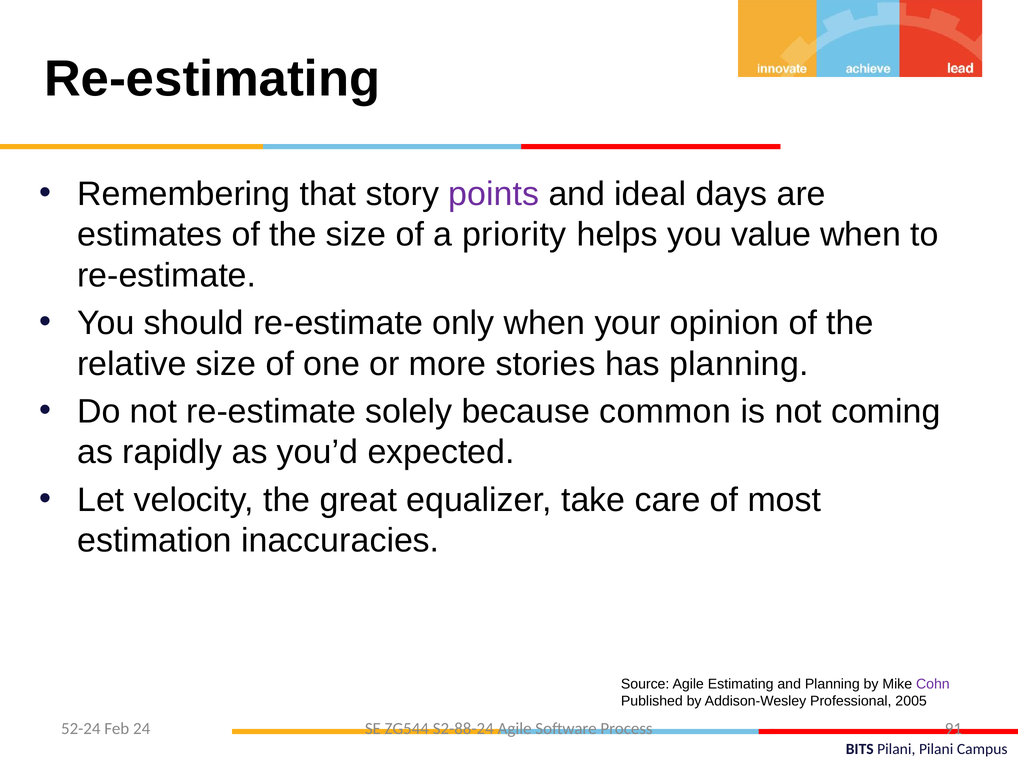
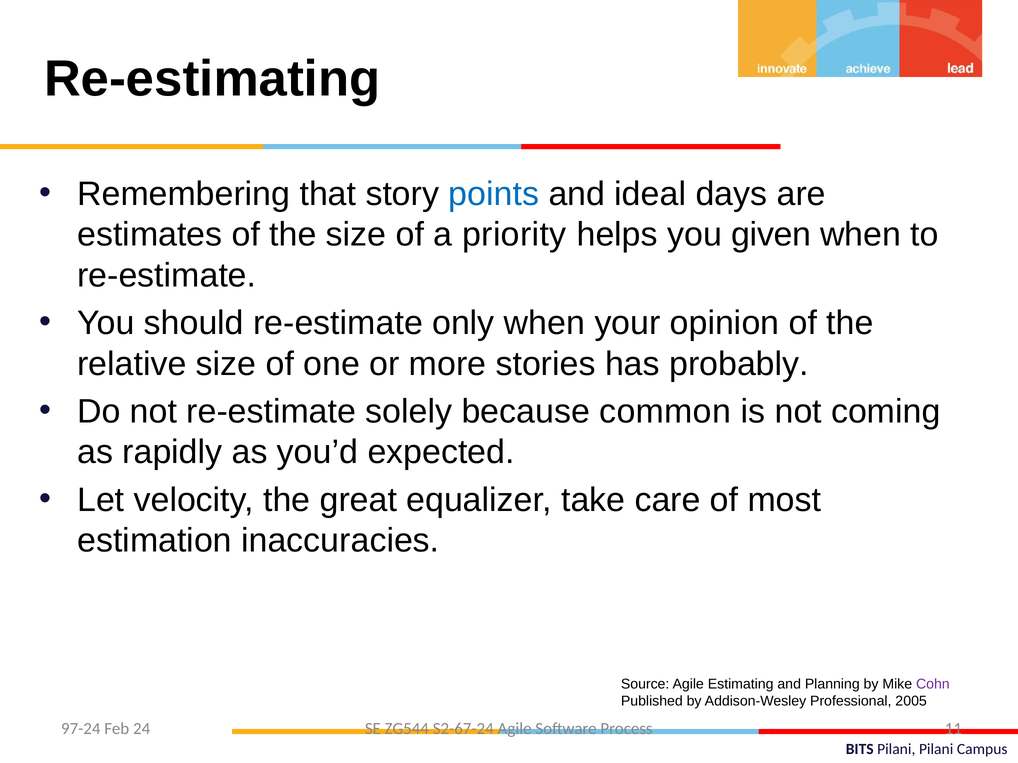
points colour: purple -> blue
value: value -> given
has planning: planning -> probably
52-24: 52-24 -> 97-24
S2-88-24: S2-88-24 -> S2-67-24
91: 91 -> 11
